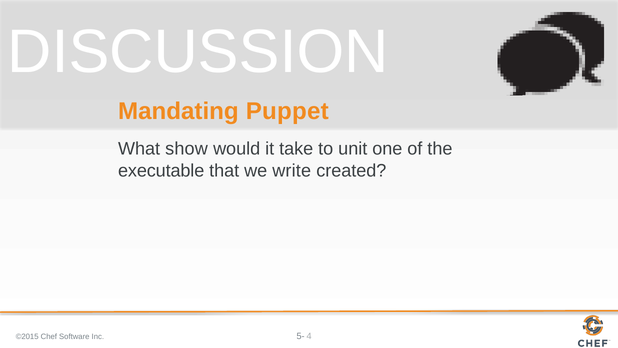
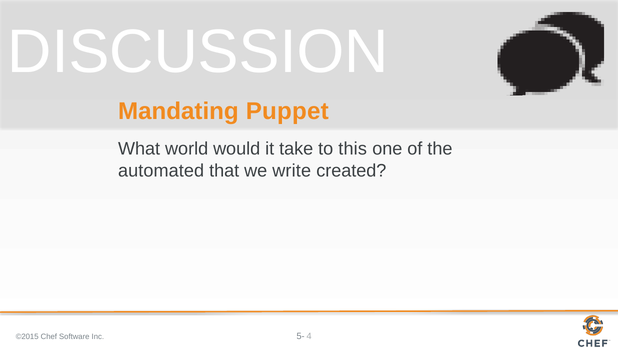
show: show -> world
unit: unit -> this
executable: executable -> automated
